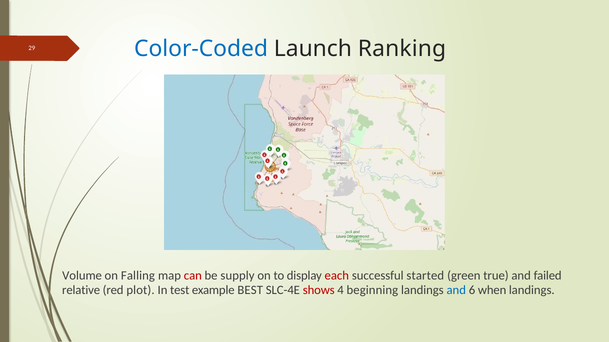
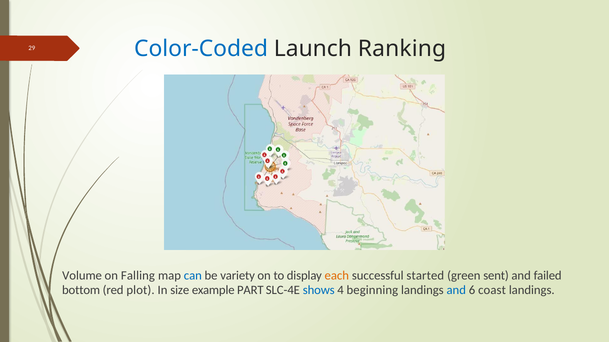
can colour: red -> blue
supply: supply -> variety
each colour: red -> orange
true: true -> sent
relative: relative -> bottom
test: test -> size
BEST: BEST -> PART
shows colour: red -> blue
when: when -> coast
